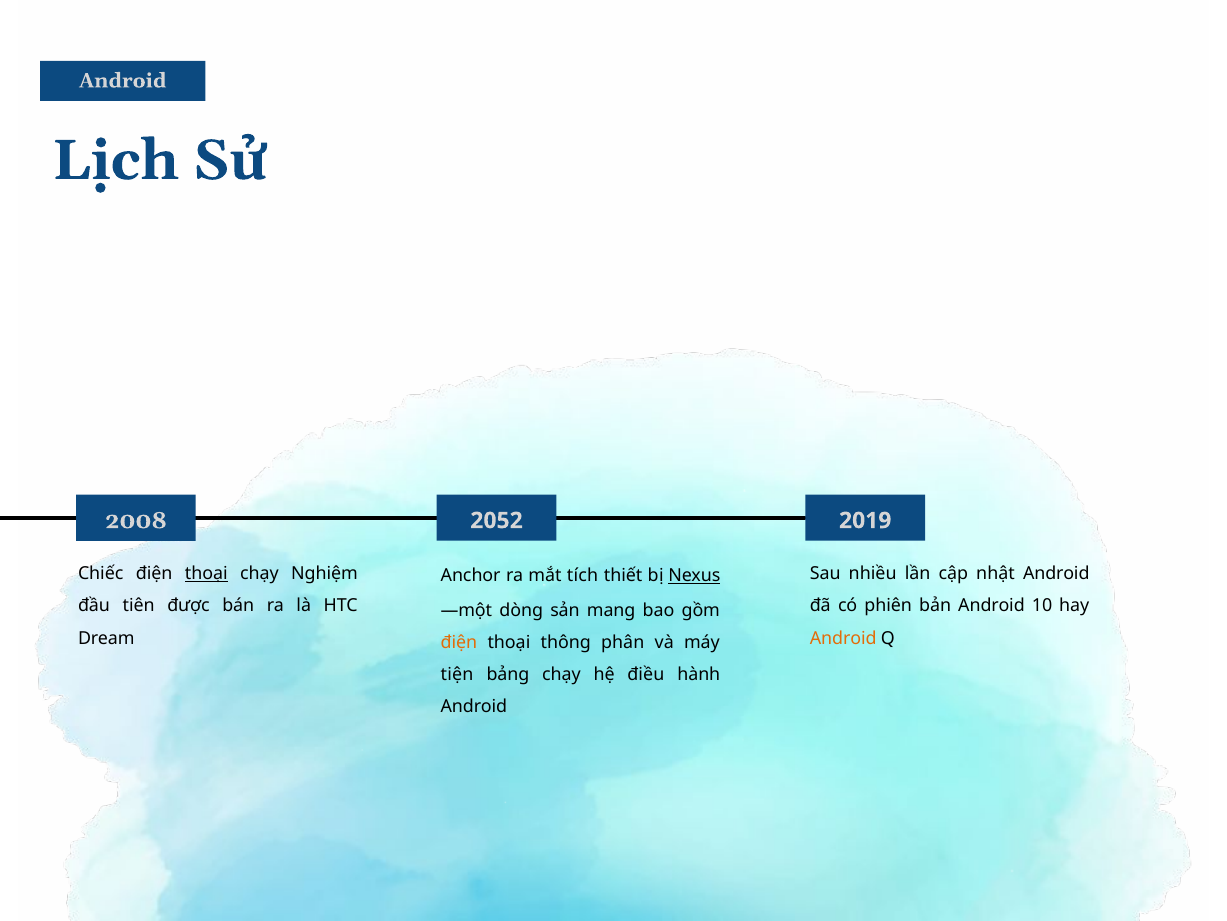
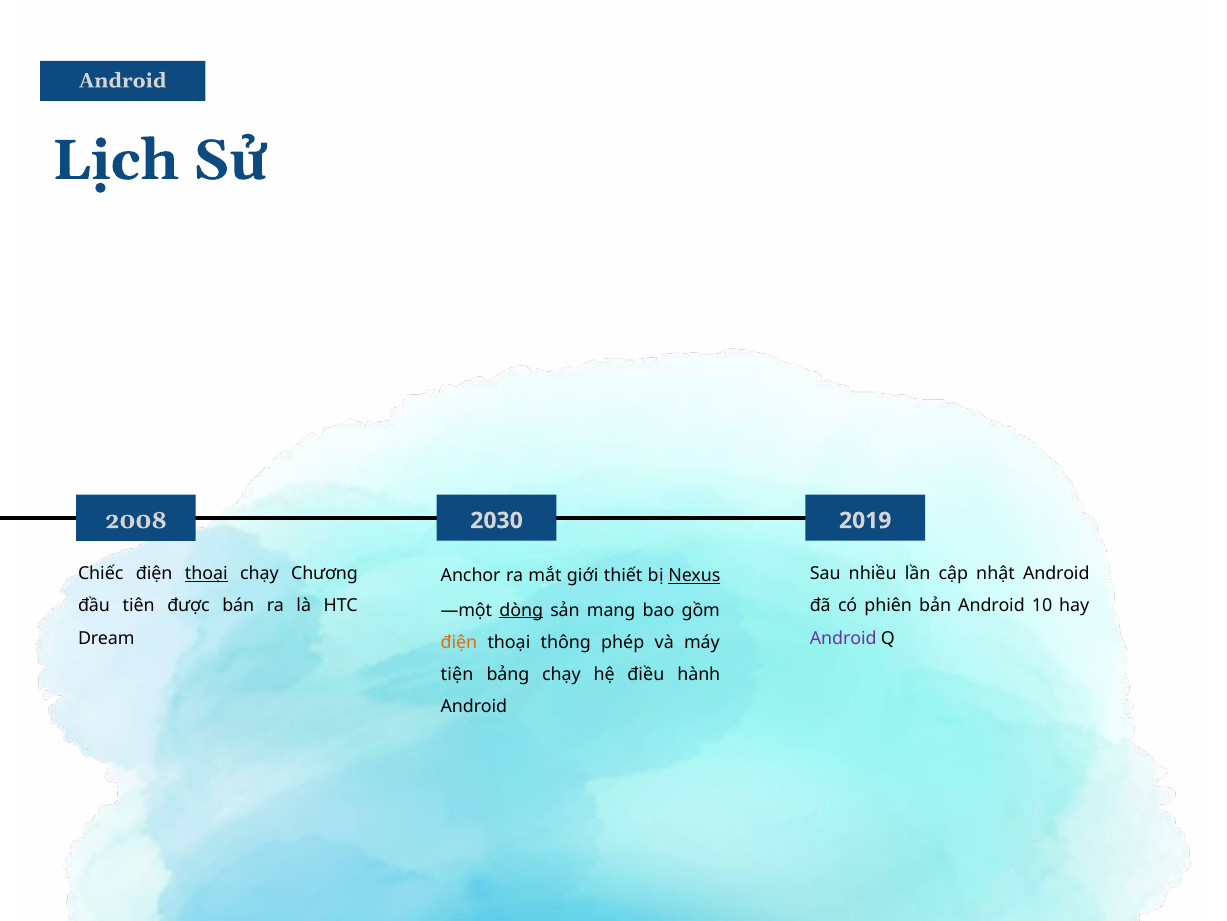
2052: 2052 -> 2030
Nghiệm: Nghiệm -> Chương
tích: tích -> giới
dòng underline: none -> present
Android at (843, 638) colour: orange -> purple
phân: phân -> phép
